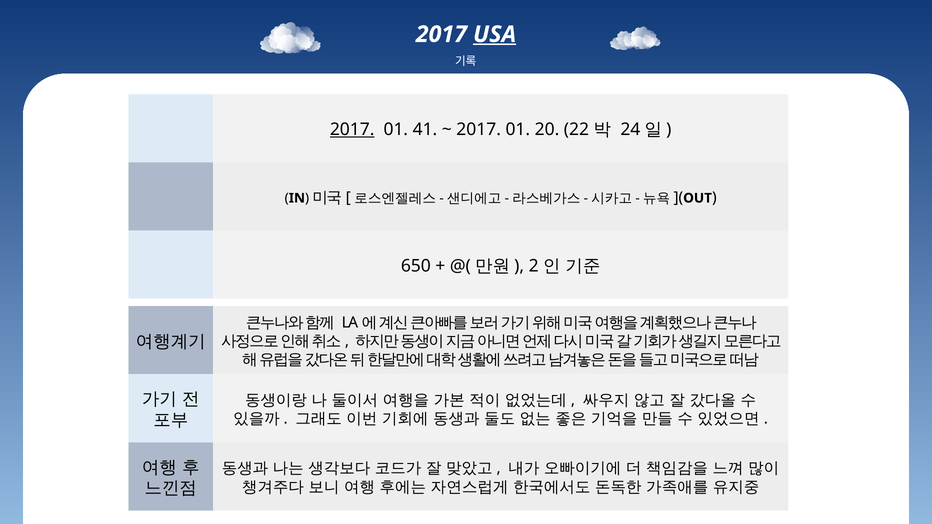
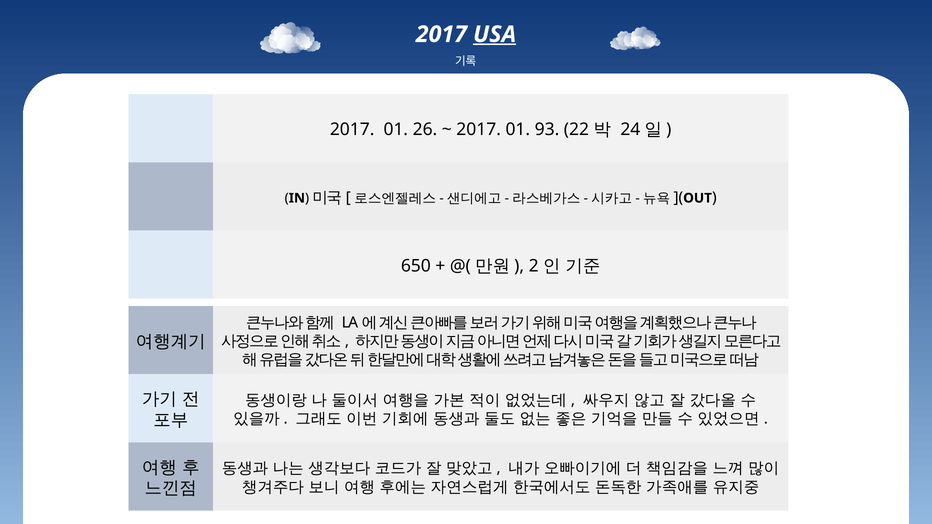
2017 at (352, 130) underline: present -> none
41: 41 -> 26
20: 20 -> 93
